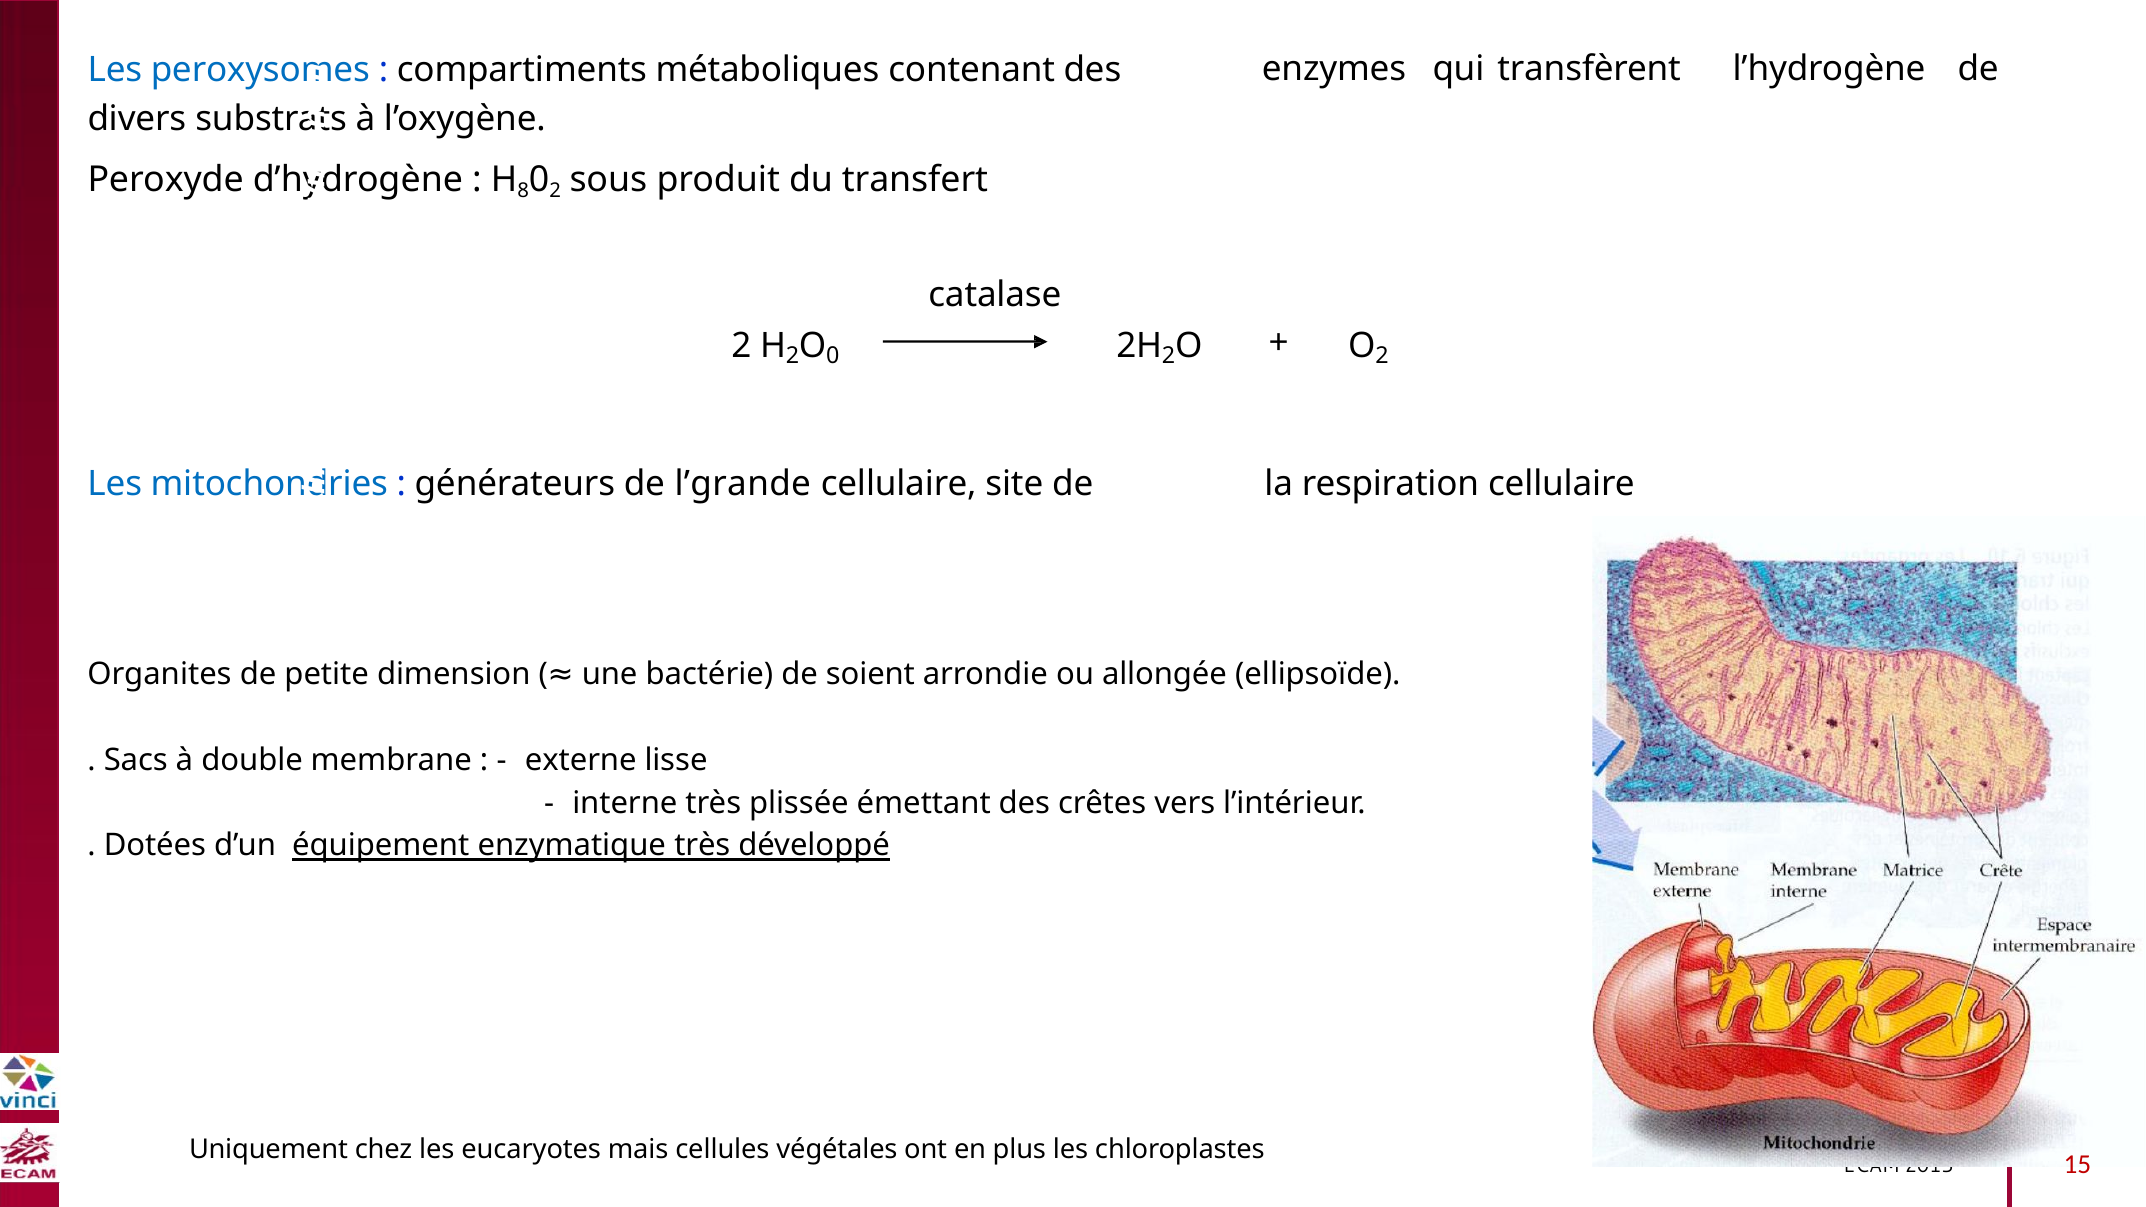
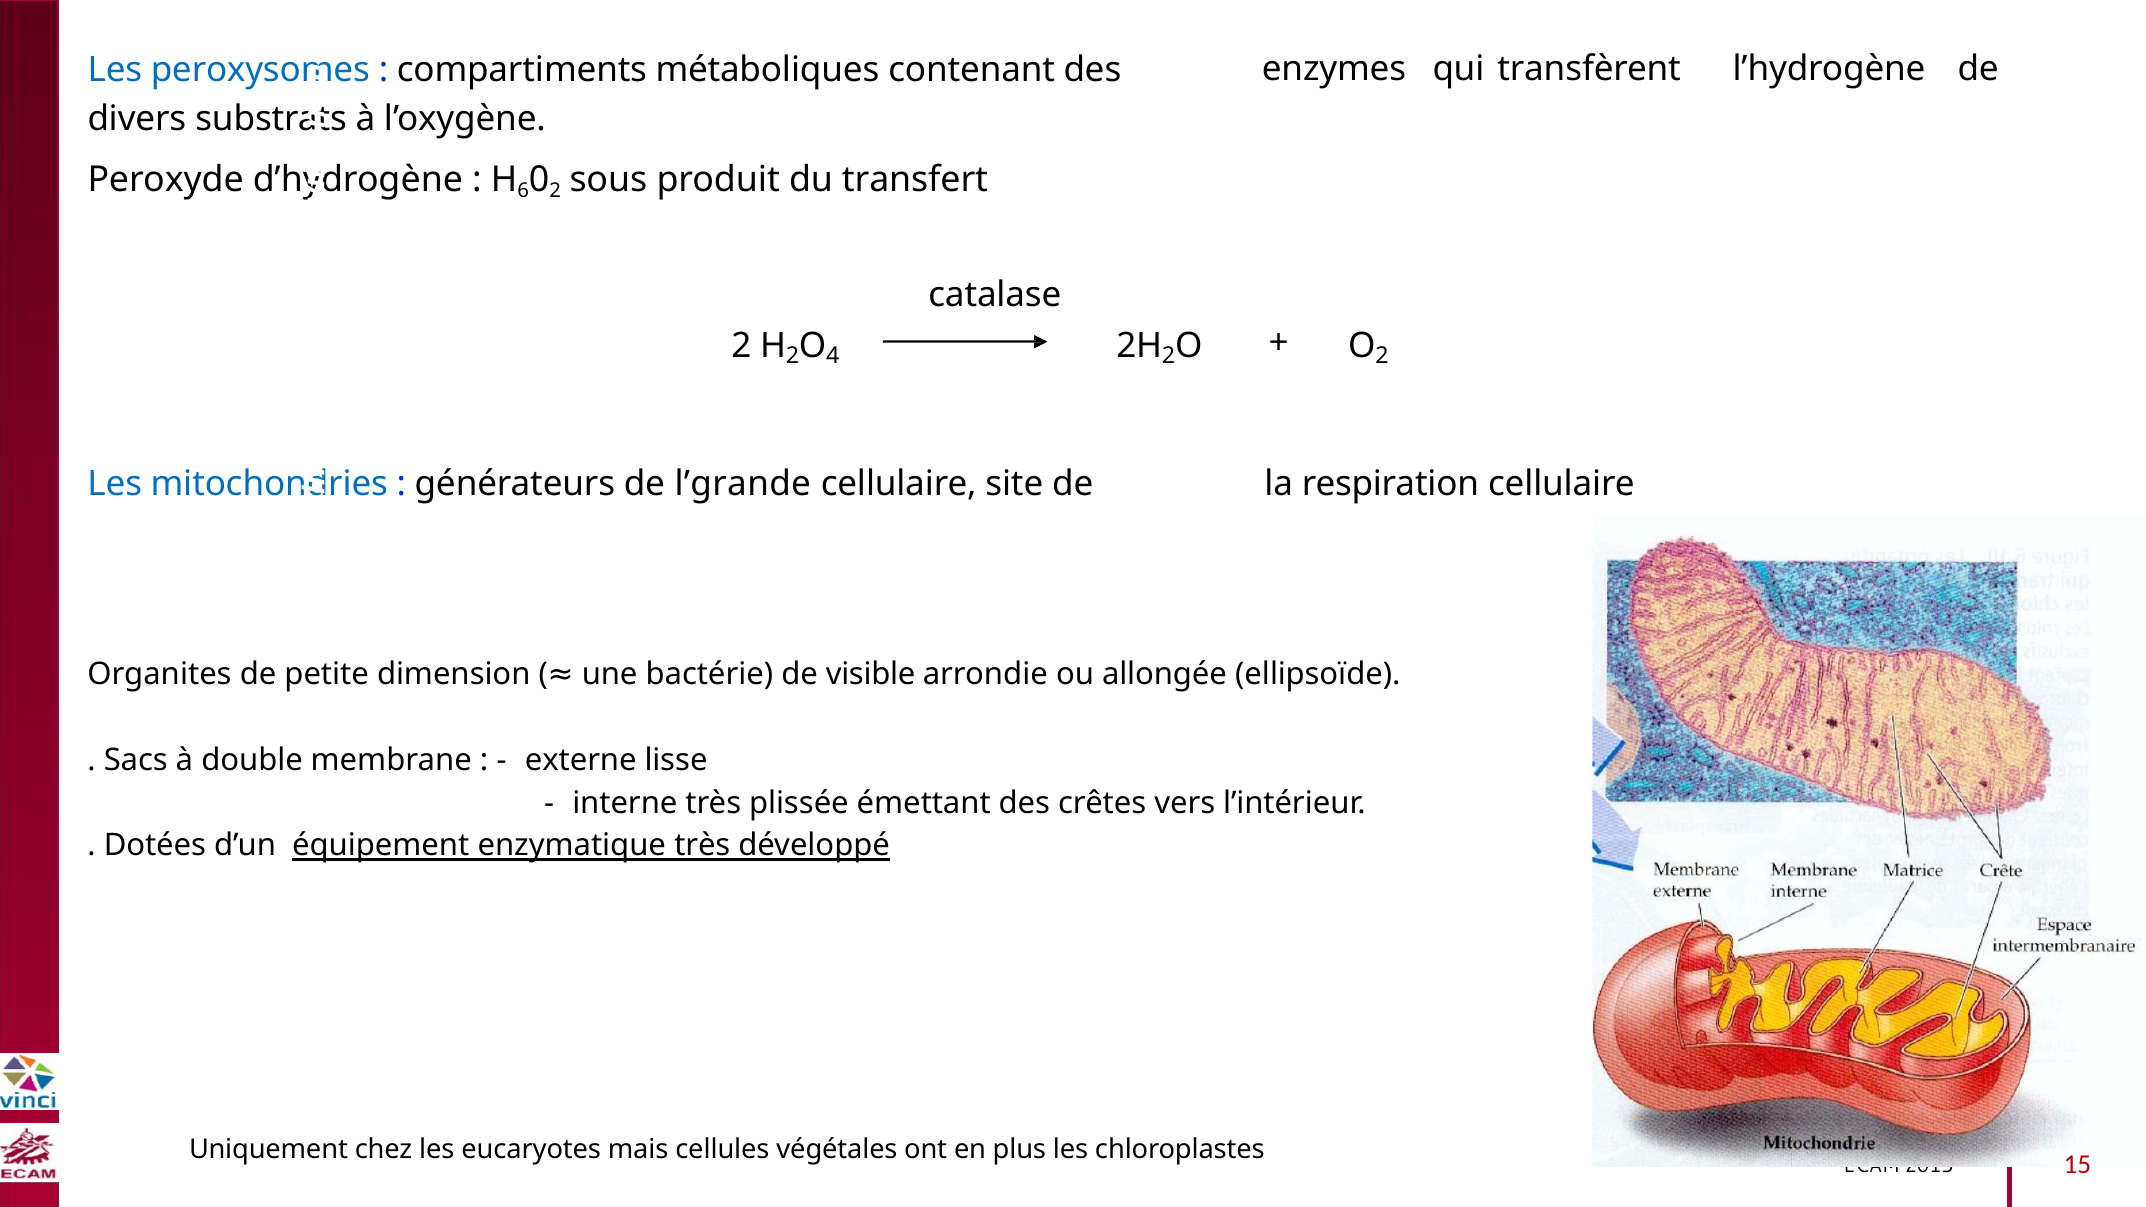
8: 8 -> 6
0 at (833, 356): 0 -> 4
soient: soient -> visible
